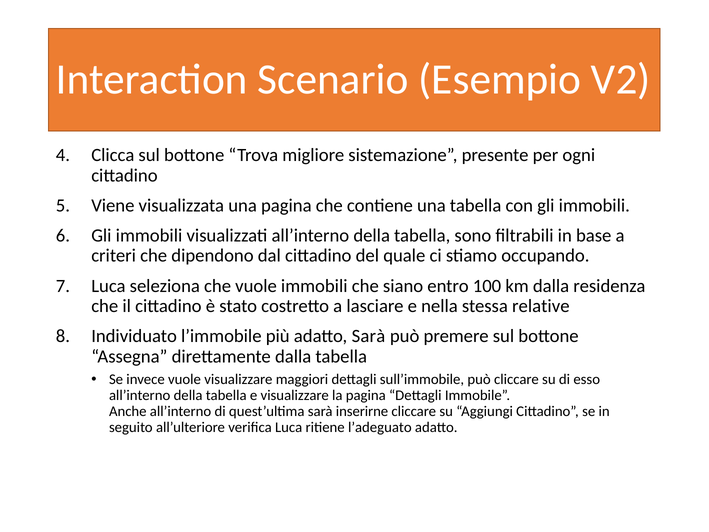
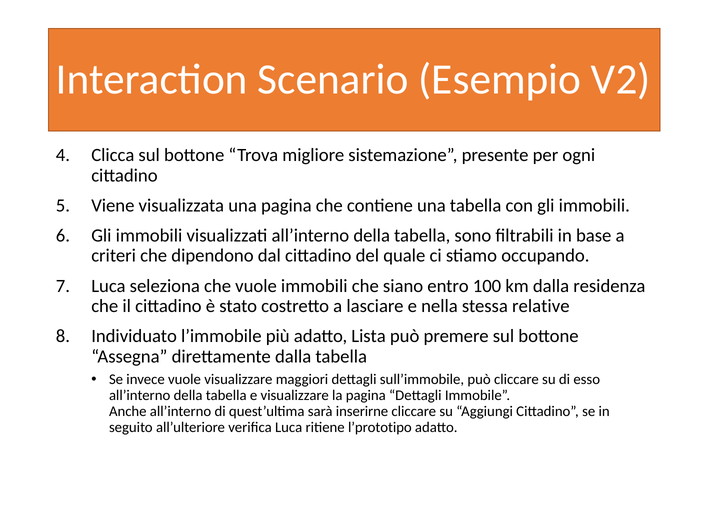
adatto Sarà: Sarà -> Lista
l’adeguato: l’adeguato -> l’prototipo
